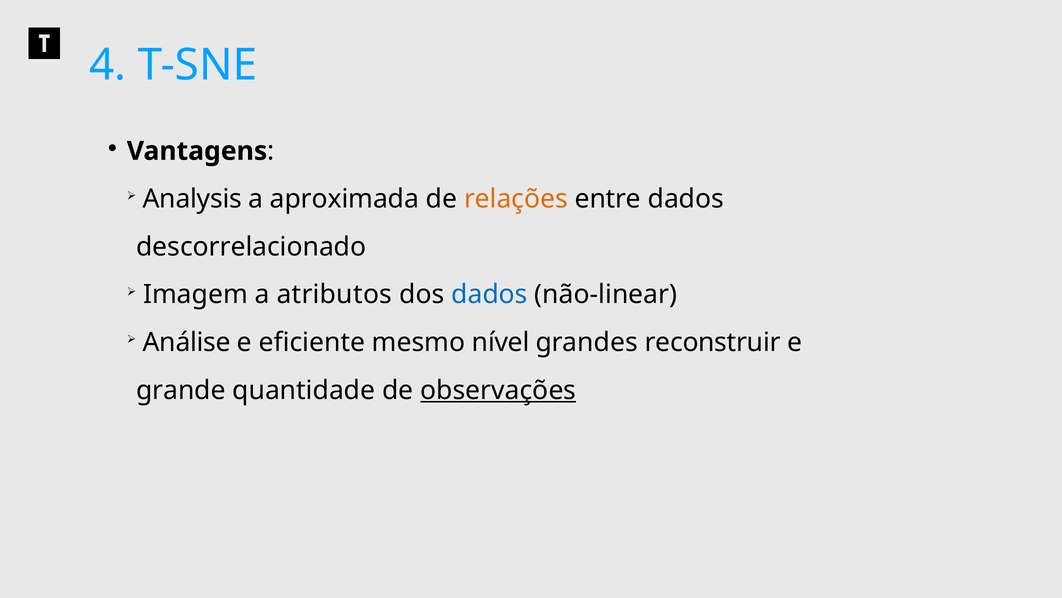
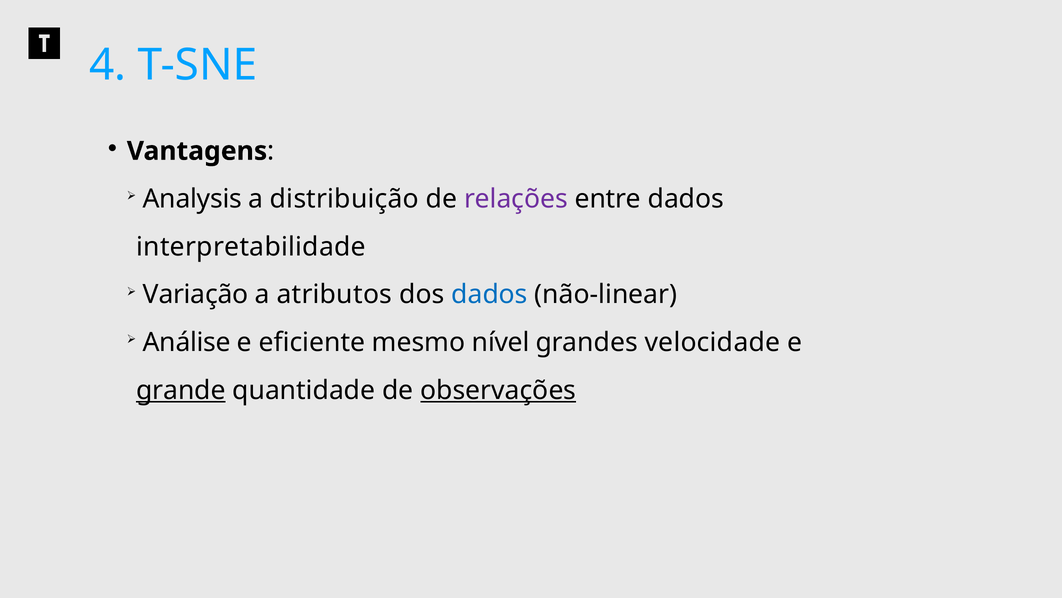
aproximada: aproximada -> distribuição
relações colour: orange -> purple
descorrelacionado: descorrelacionado -> interpretabilidade
Imagem: Imagem -> Variação
reconstruir: reconstruir -> velocidade
grande underline: none -> present
